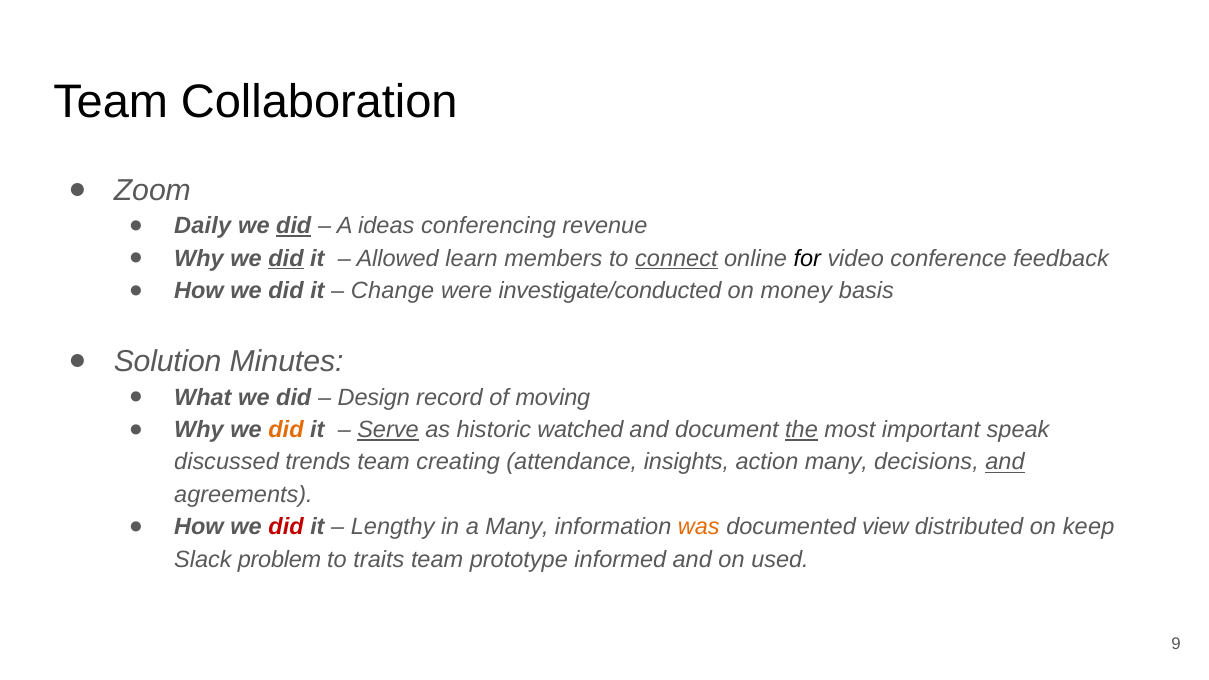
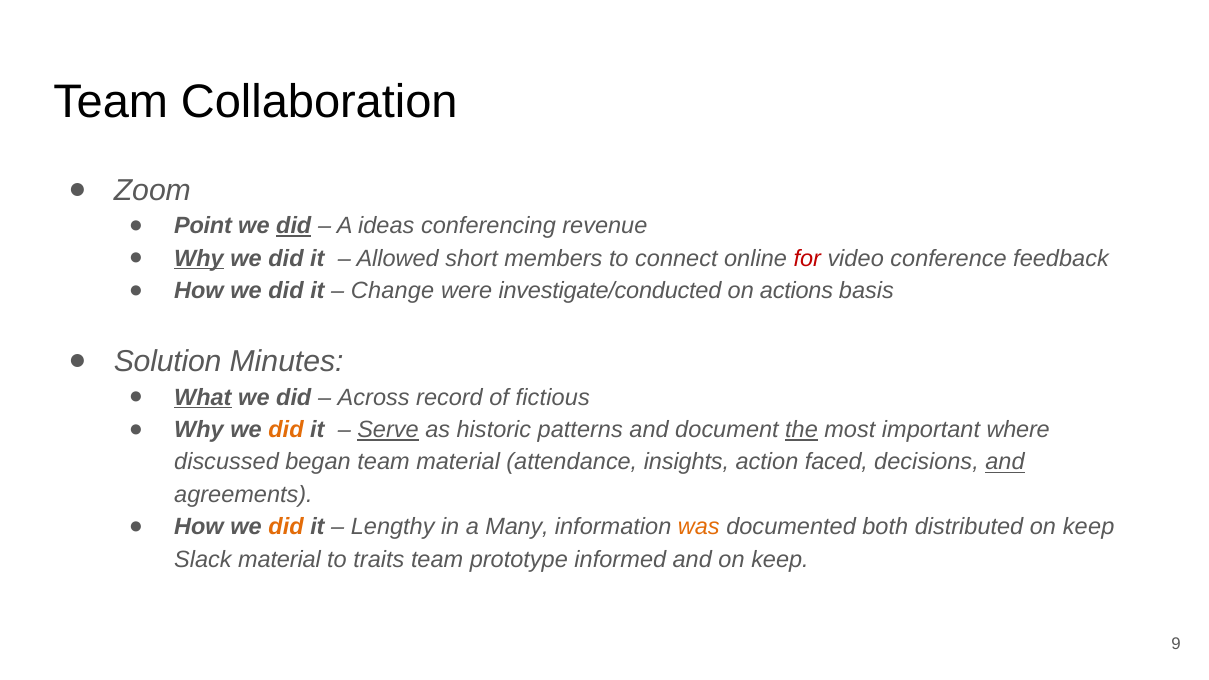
Daily: Daily -> Point
Why at (199, 259) underline: none -> present
did at (286, 259) underline: present -> none
learn: learn -> short
connect underline: present -> none
for colour: black -> red
money: money -> actions
What underline: none -> present
Design: Design -> Across
moving: moving -> fictious
watched: watched -> patterns
speak: speak -> where
trends: trends -> began
team creating: creating -> material
action many: many -> faced
did at (286, 527) colour: red -> orange
view: view -> both
Slack problem: problem -> material
and on used: used -> keep
